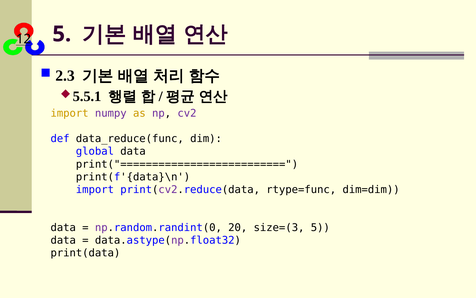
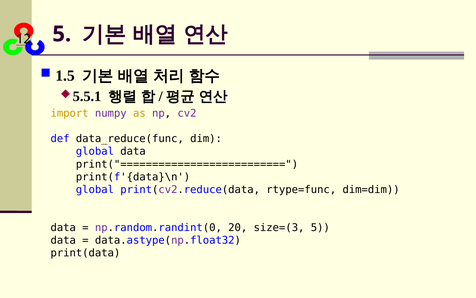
2.3: 2.3 -> 1.5
import at (95, 189): import -> global
